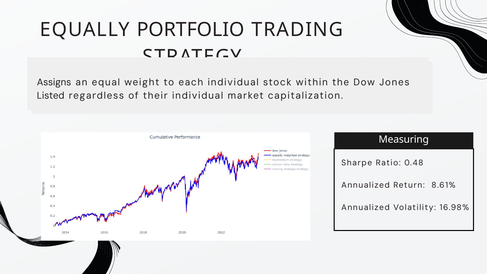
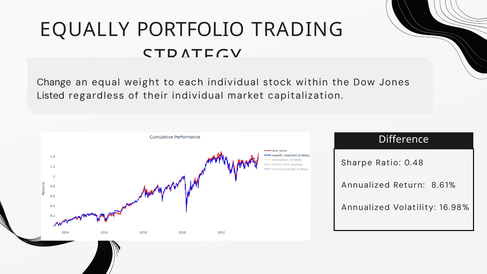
Assigns at (54, 82): Assigns -> Change
Measuring: Measuring -> Difference
